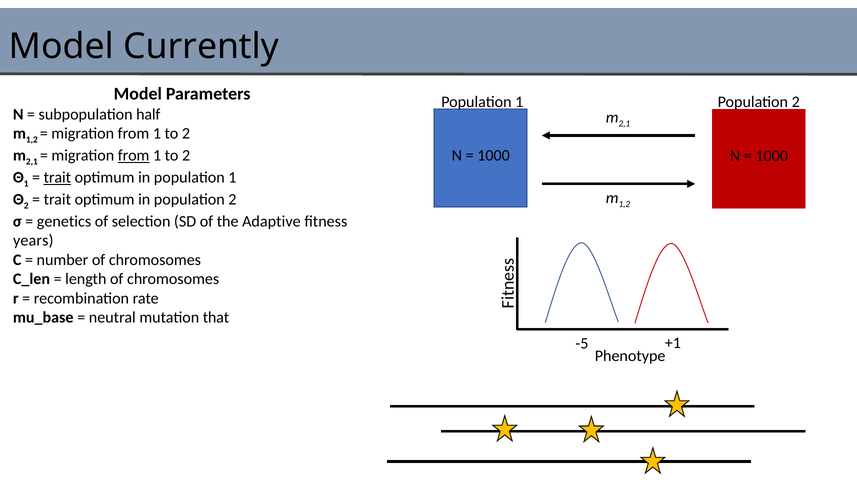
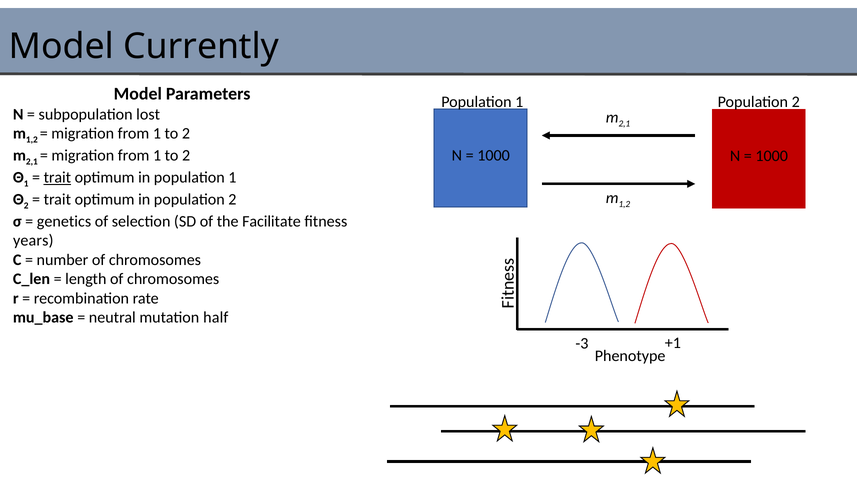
half: half -> lost
from at (134, 156) underline: present -> none
Adaptive: Adaptive -> Facilitate
that: that -> half
-5: -5 -> -3
